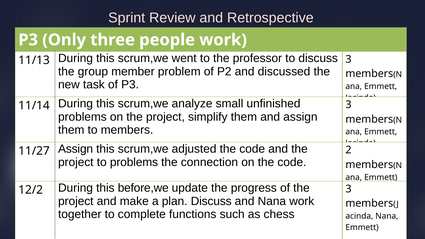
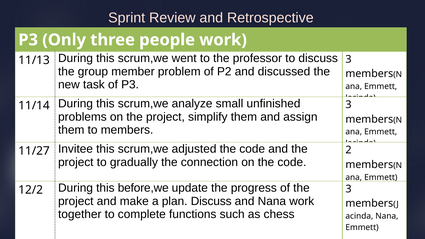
11/27 Assign: Assign -> Invitee
to problems: problems -> gradually
